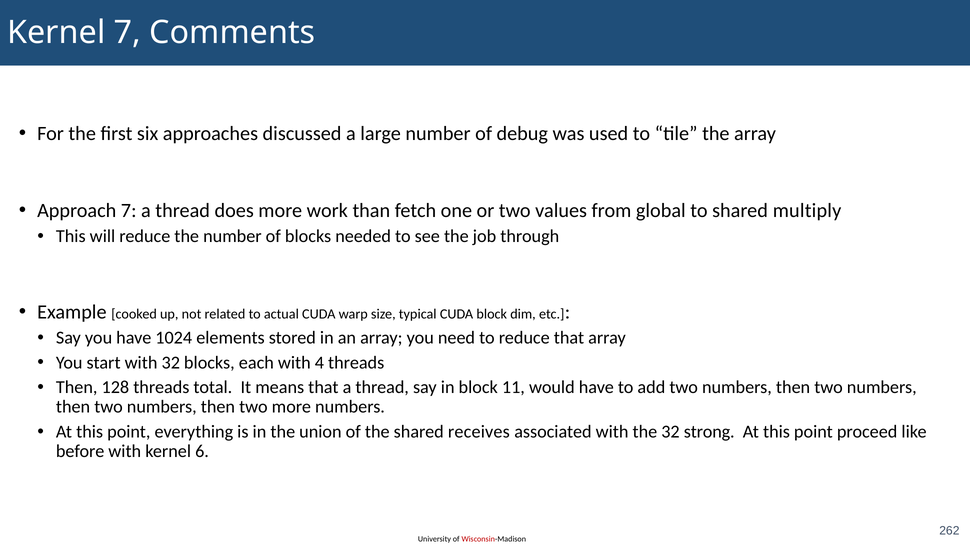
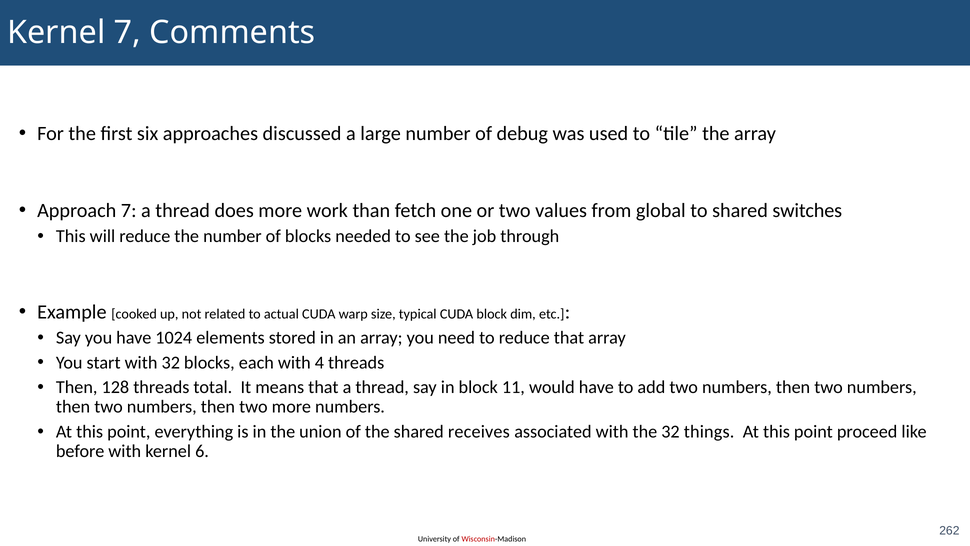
multiply: multiply -> switches
strong: strong -> things
